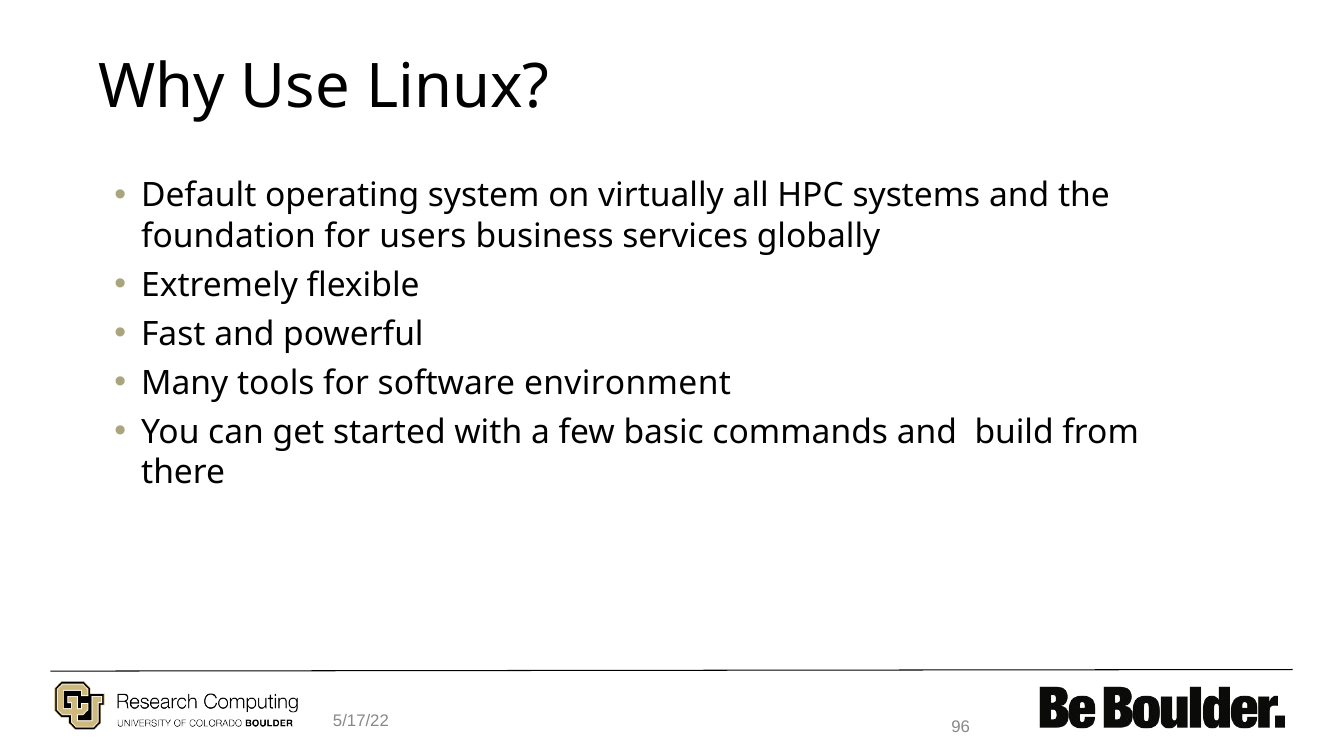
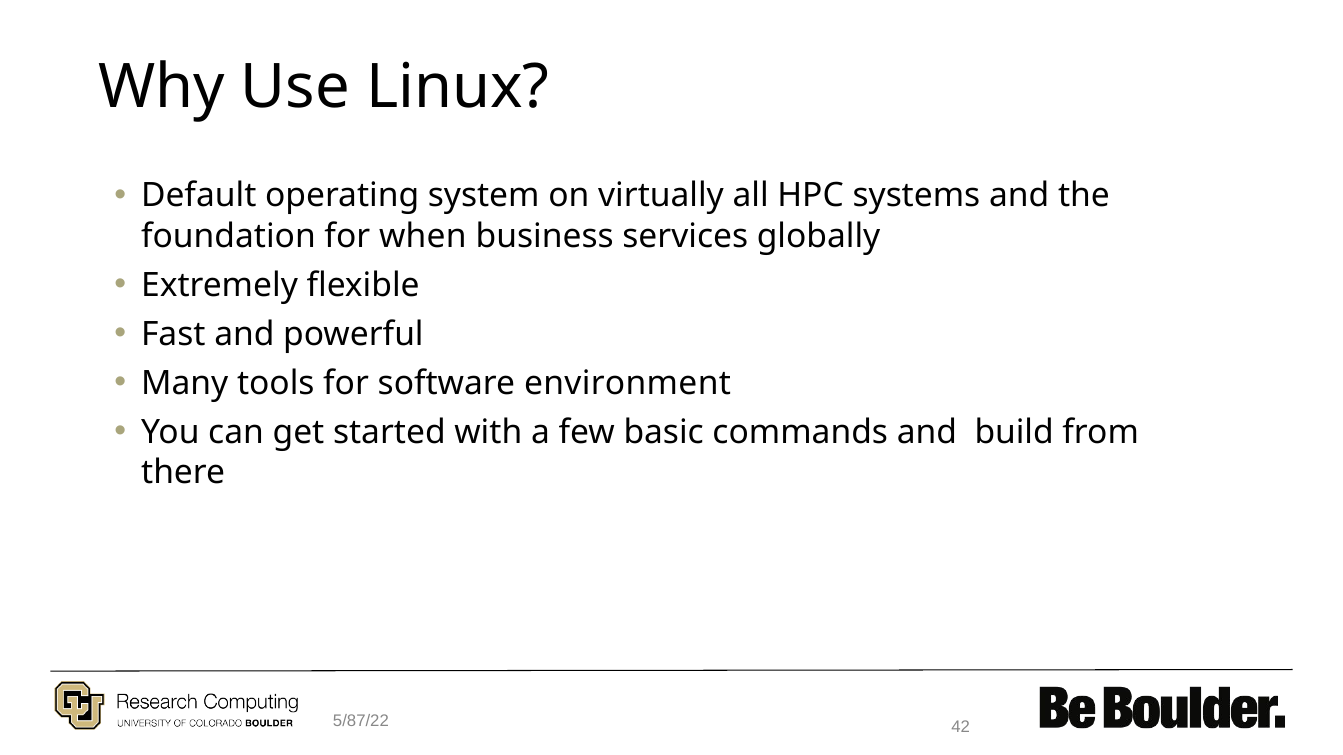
users: users -> when
5/17/22: 5/17/22 -> 5/87/22
96: 96 -> 42
